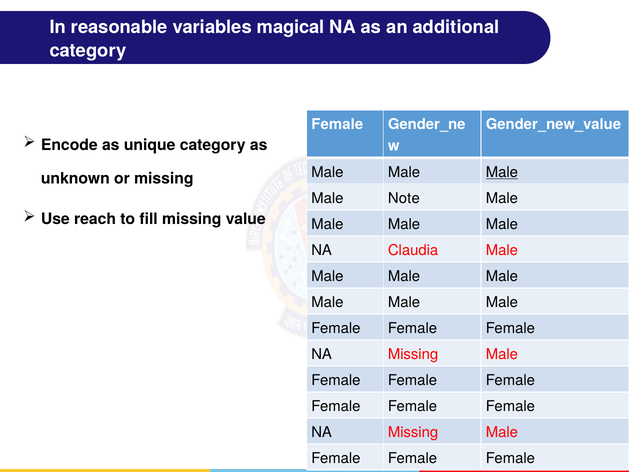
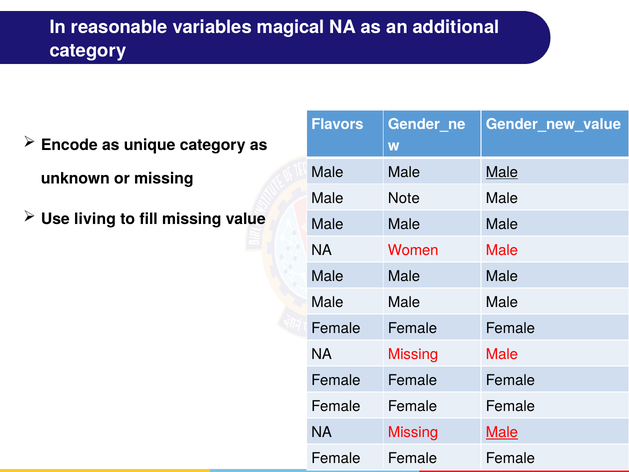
Female at (337, 124): Female -> Flavors
reach: reach -> living
Claudia: Claudia -> Women
Male at (502, 432) underline: none -> present
